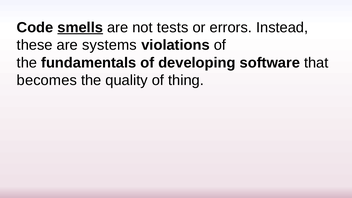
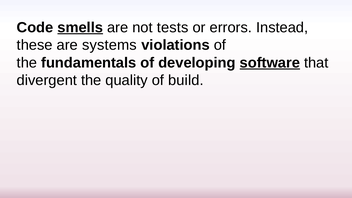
software underline: none -> present
becomes: becomes -> divergent
thing: thing -> build
